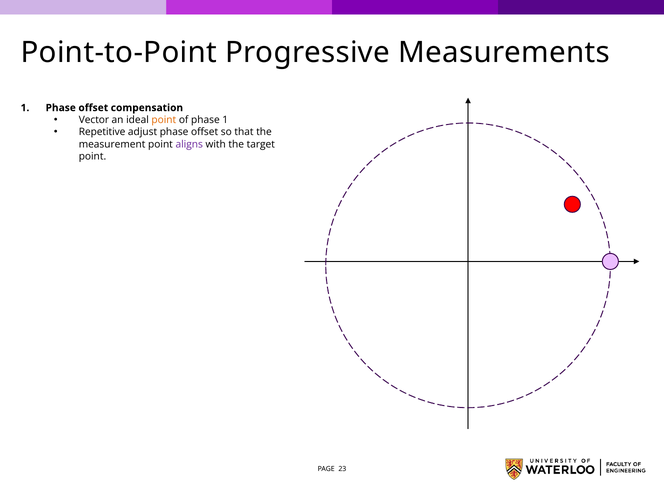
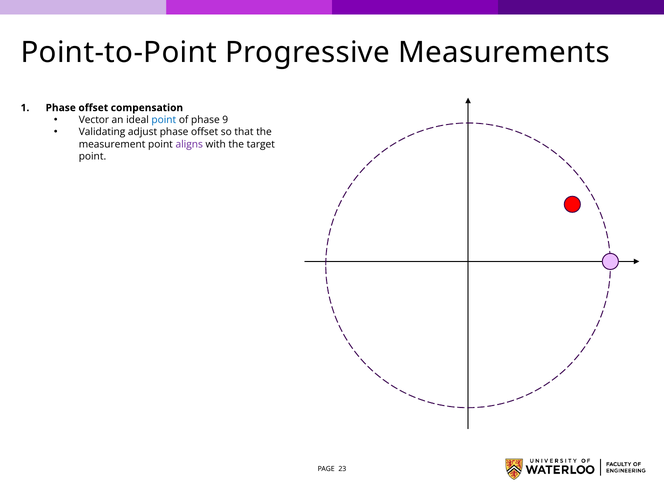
point at (164, 120) colour: orange -> blue
phase 1: 1 -> 9
Repetitive: Repetitive -> Validating
